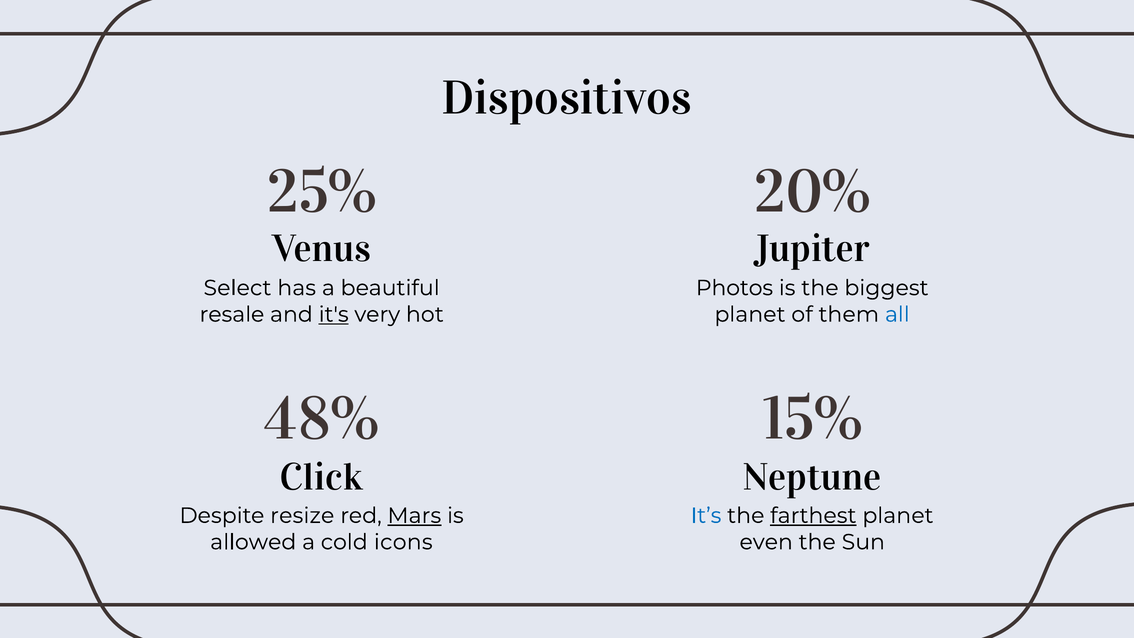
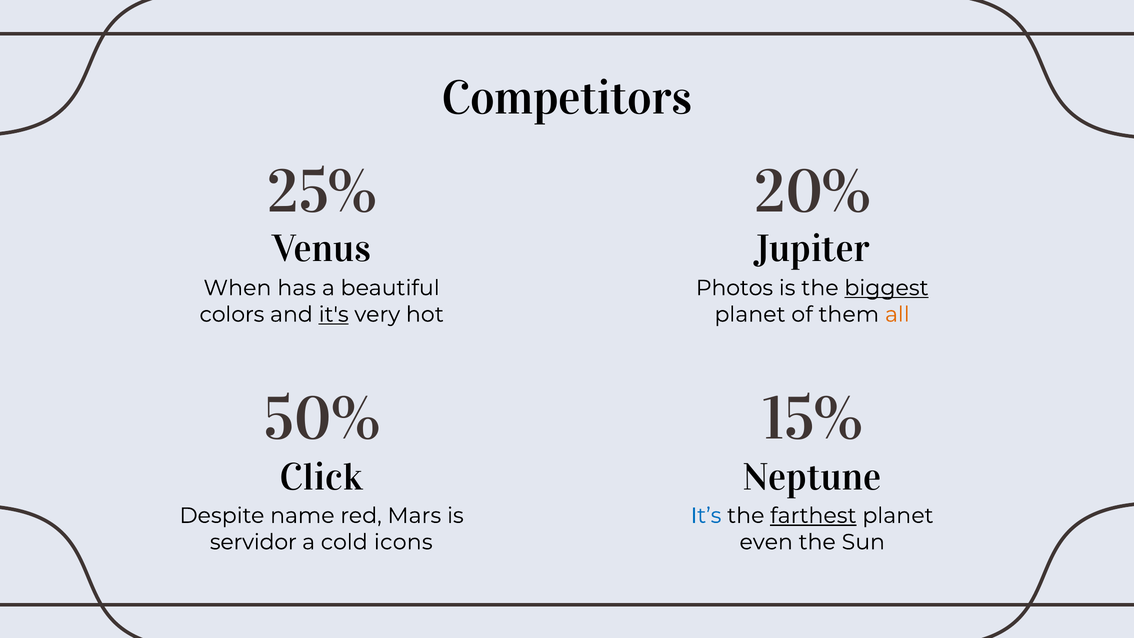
Dispositivos: Dispositivos -> Competitors
Select: Select -> When
biggest underline: none -> present
resale: resale -> colors
all colour: blue -> orange
48%: 48% -> 50%
resize: resize -> name
Mars underline: present -> none
allowed: allowed -> servidor
